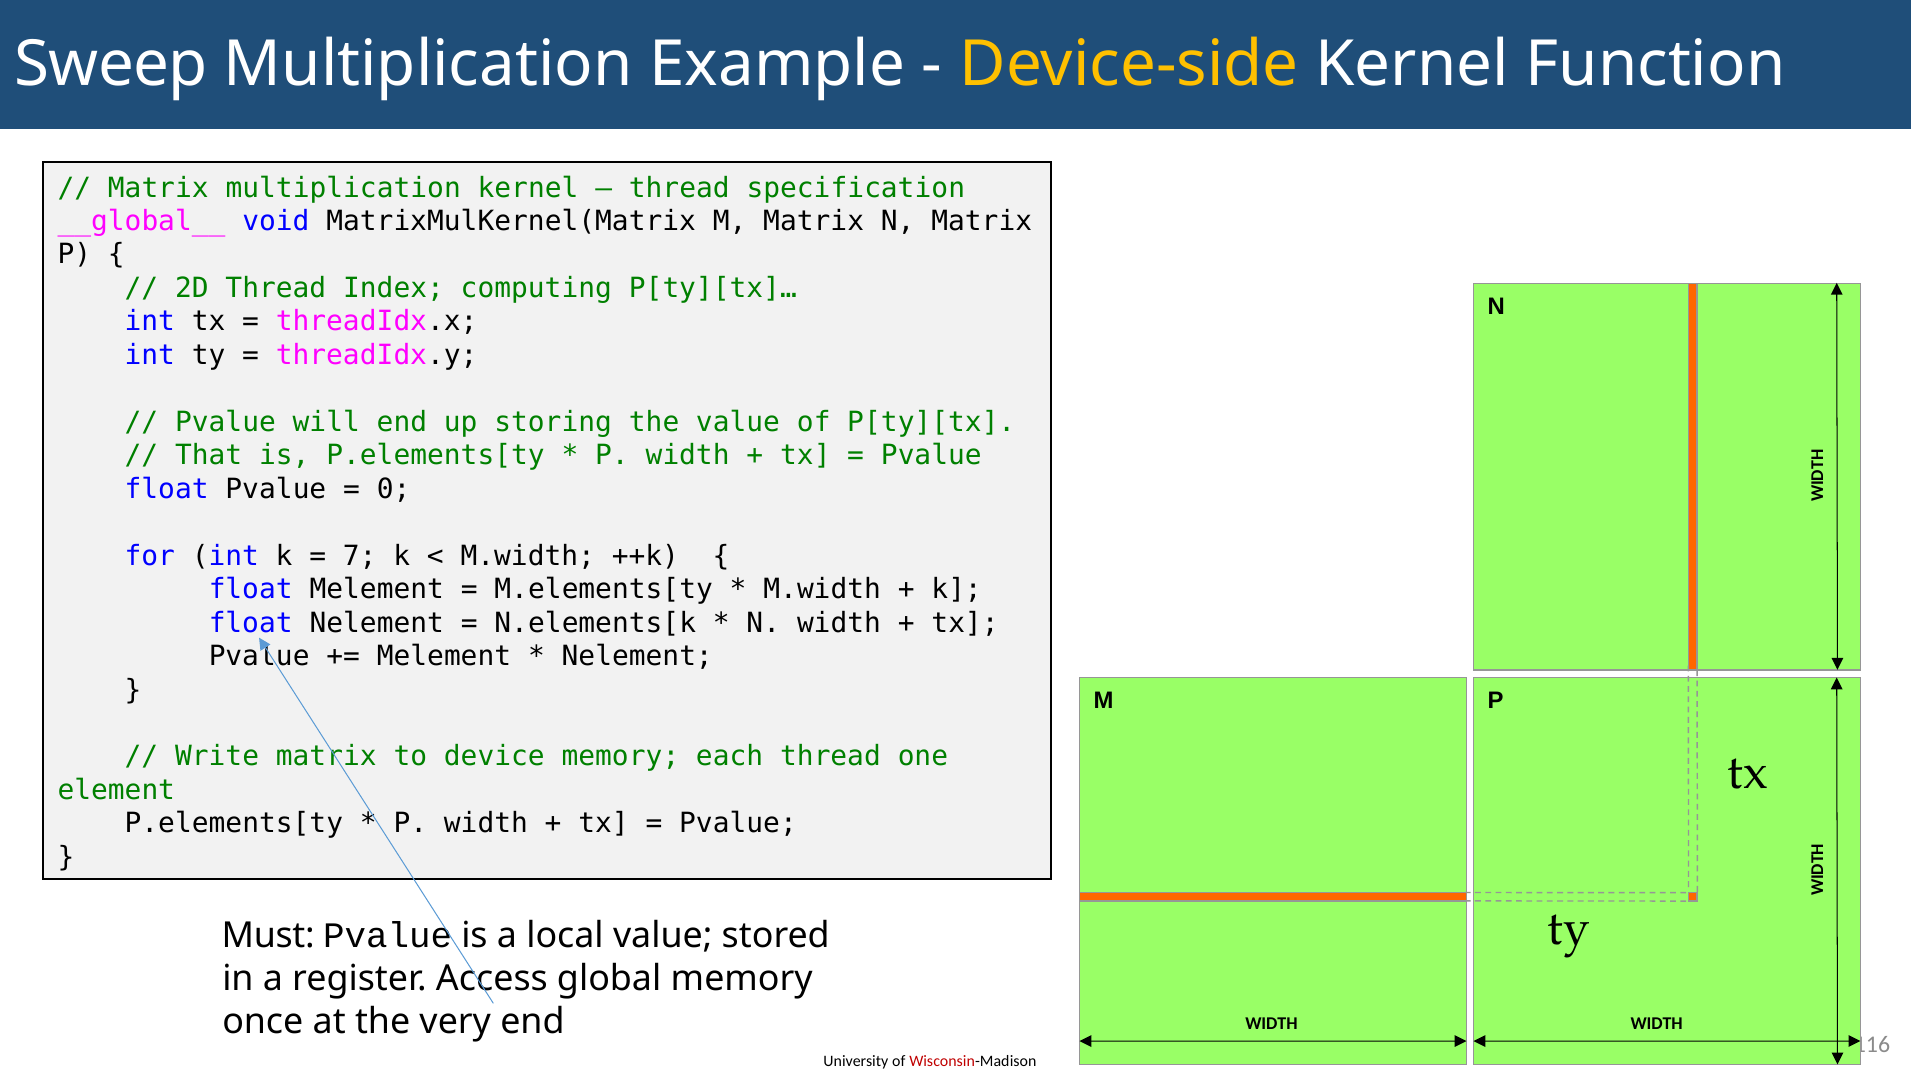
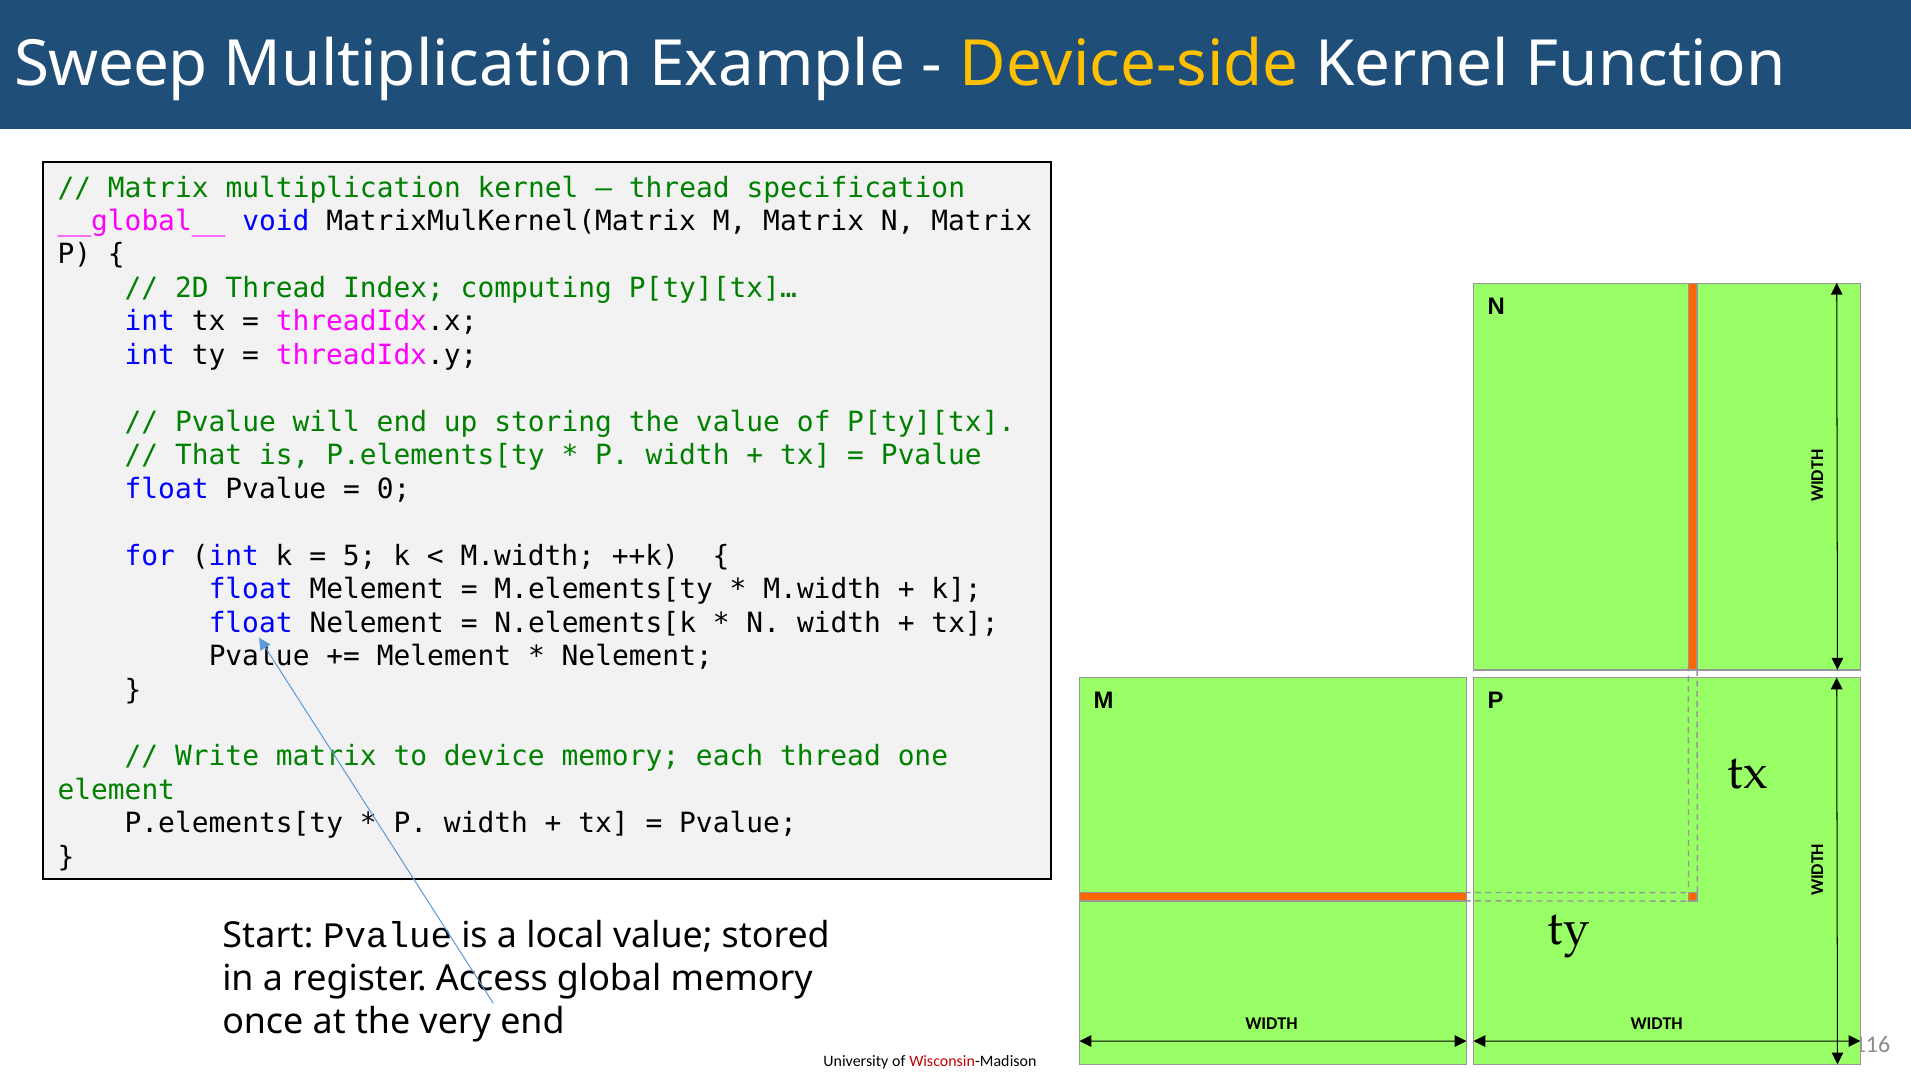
7: 7 -> 5
Must: Must -> Start
